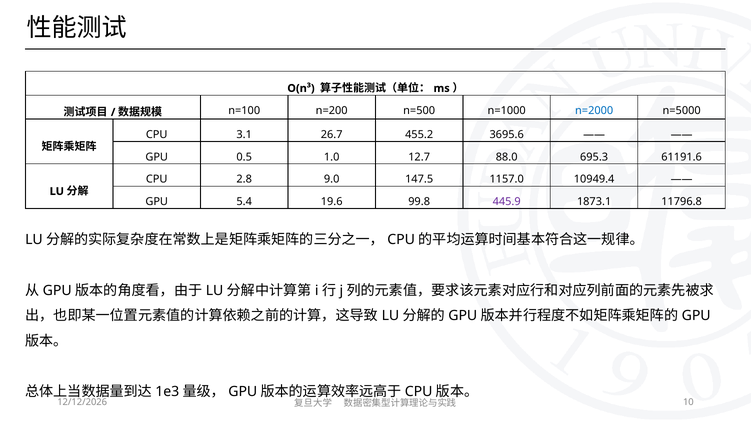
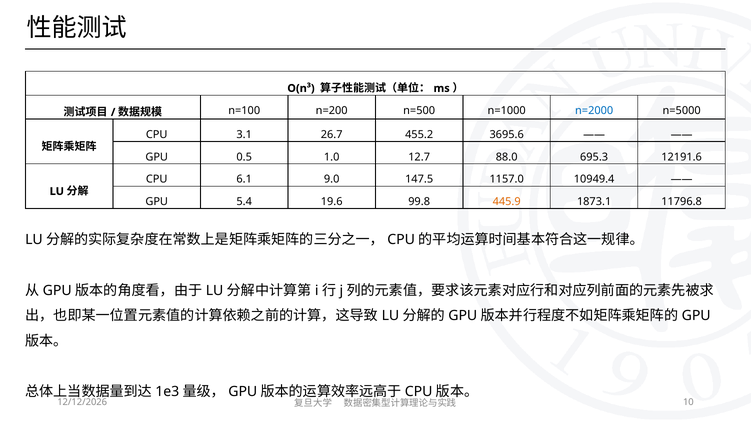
61191.6: 61191.6 -> 12191.6
2.8: 2.8 -> 6.1
445.9 colour: purple -> orange
